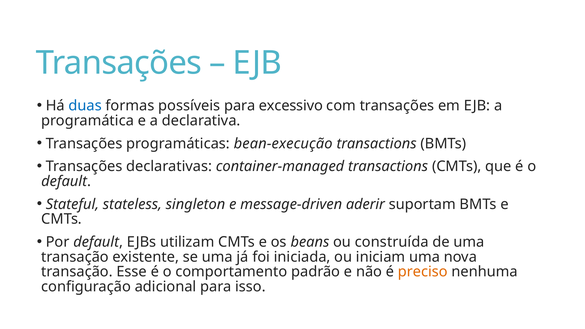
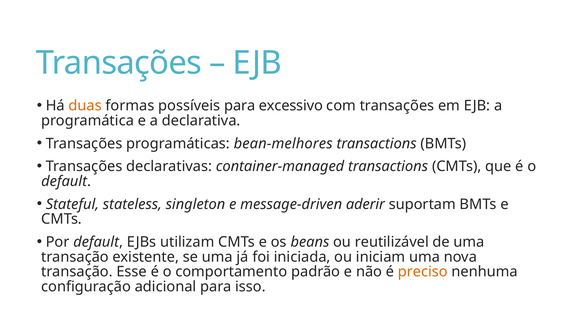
duas colour: blue -> orange
bean-execução: bean-execução -> bean-melhores
construída: construída -> reutilizável
